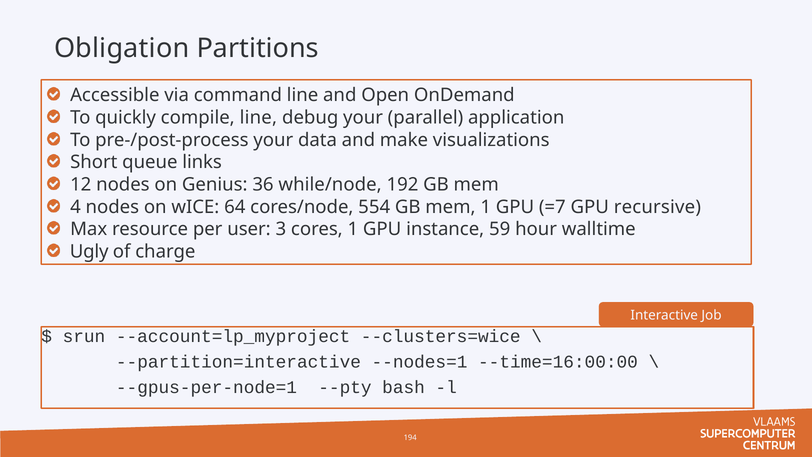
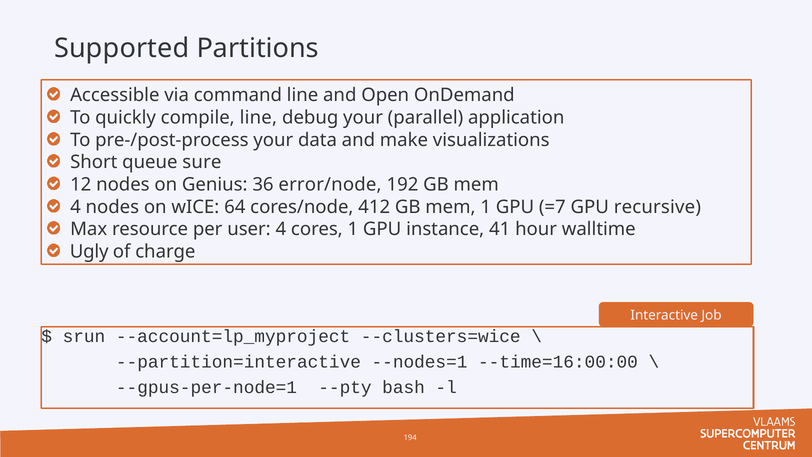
Obligation: Obligation -> Supported
links: links -> sure
while/node: while/node -> error/node
554: 554 -> 412
user 3: 3 -> 4
59: 59 -> 41
